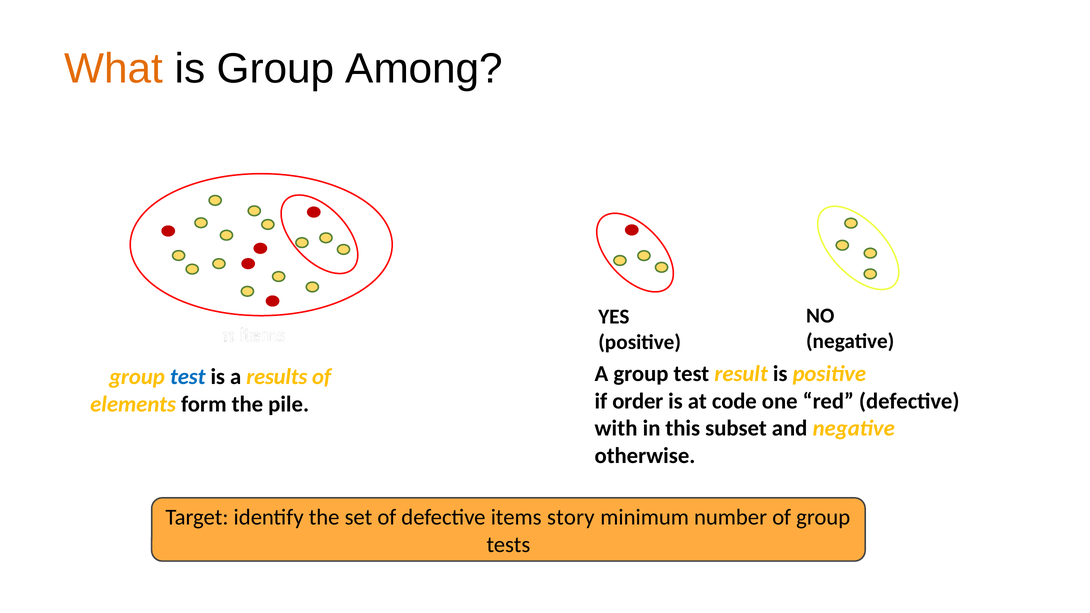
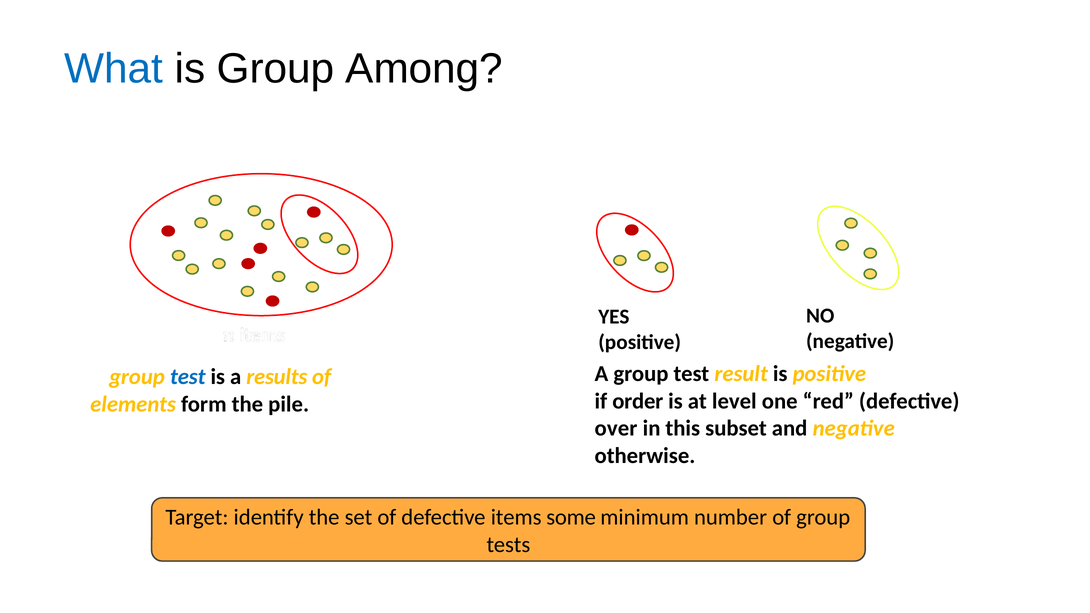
What colour: orange -> blue
code: code -> level
with: with -> over
story: story -> some
